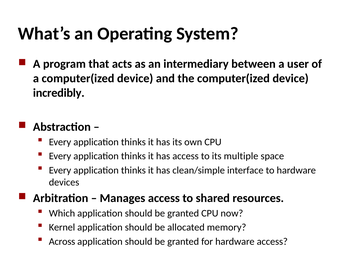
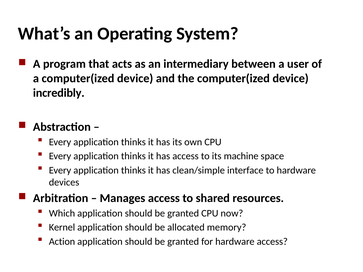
multiple: multiple -> machine
Across: Across -> Action
